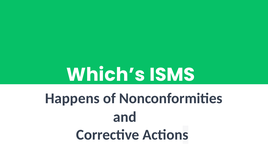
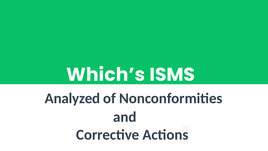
Happens: Happens -> Analyzed
